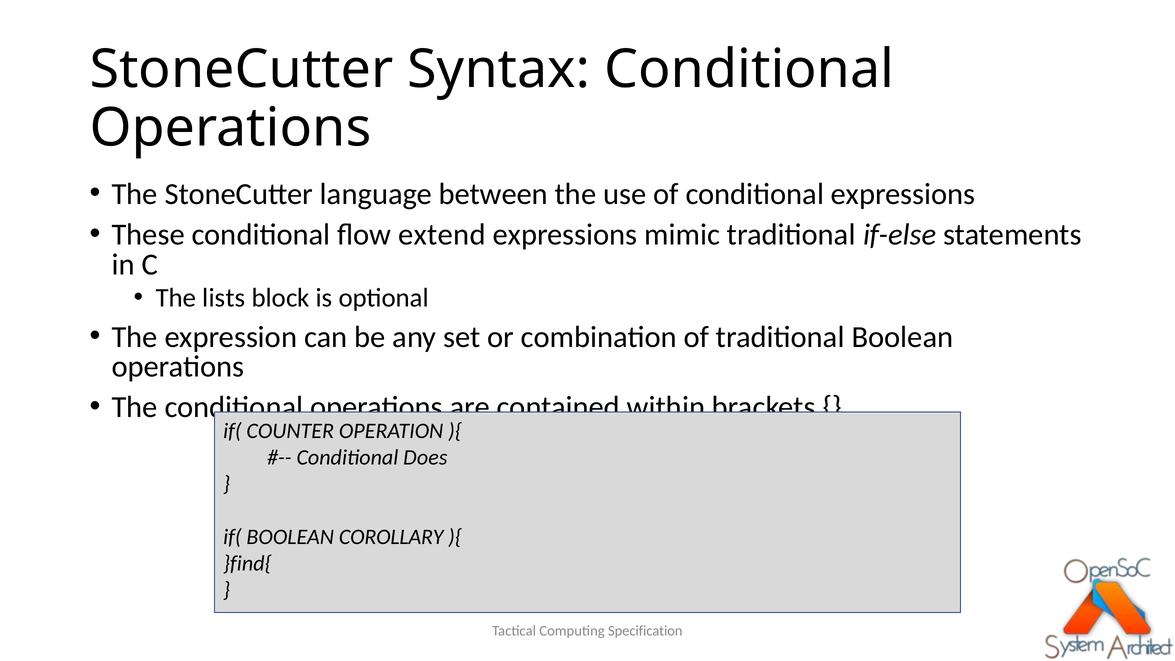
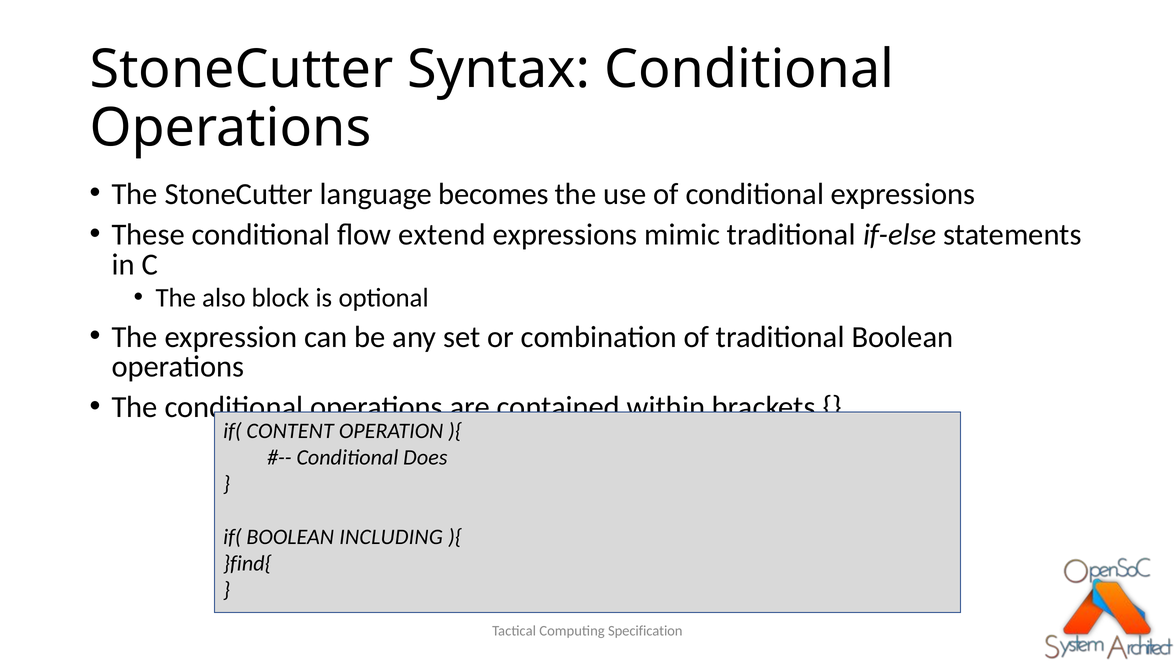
between: between -> becomes
lists: lists -> also
COUNTER: COUNTER -> CONTENT
COROLLARY: COROLLARY -> INCLUDING
